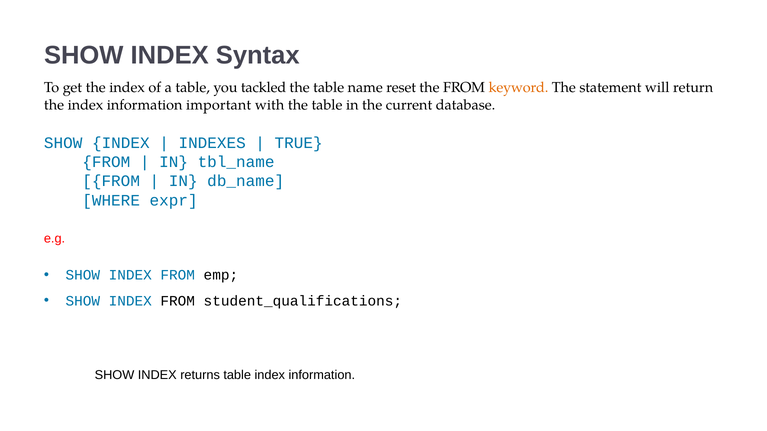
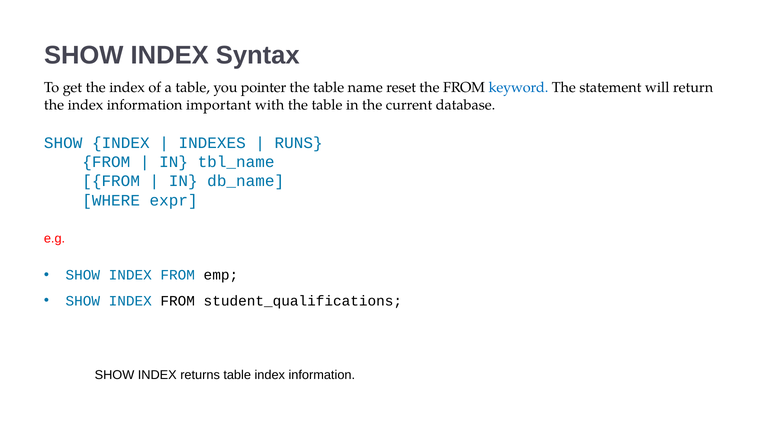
tackled: tackled -> pointer
keyword colour: orange -> blue
TRUE: TRUE -> RUNS
